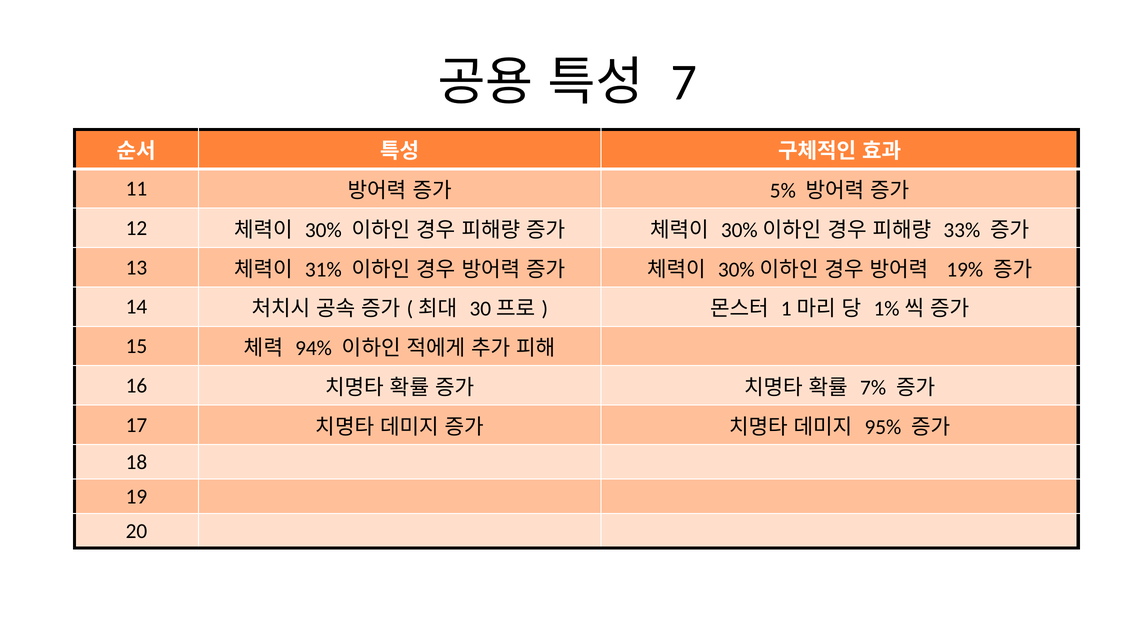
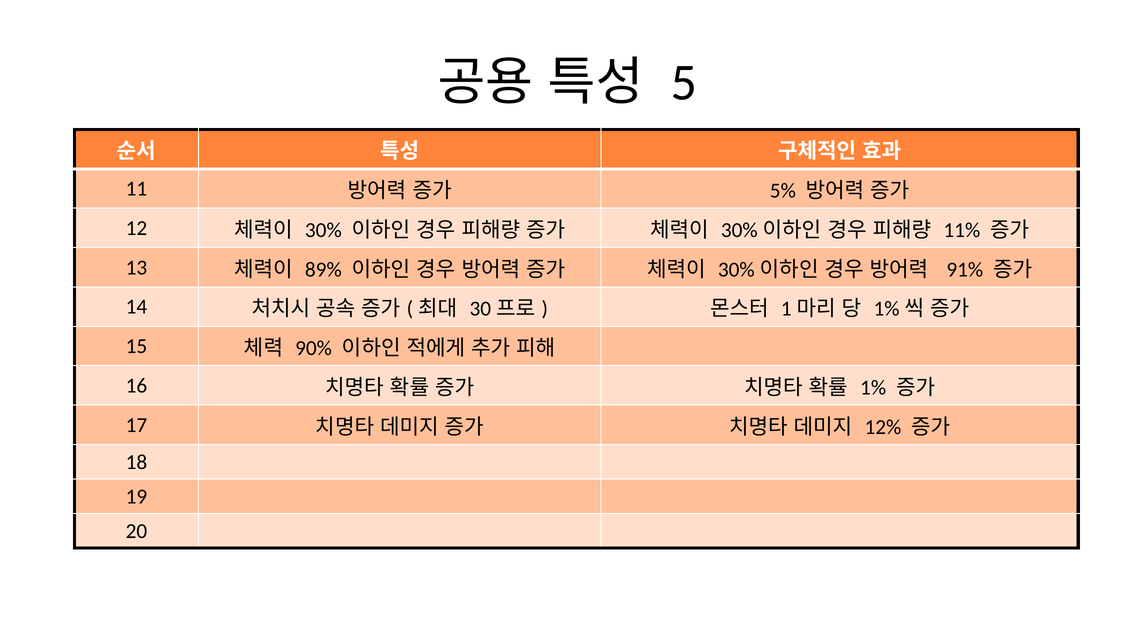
7: 7 -> 5
33%: 33% -> 11%
31%: 31% -> 89%
19%: 19% -> 91%
94%: 94% -> 90%
7%: 7% -> 1%
95%: 95% -> 12%
